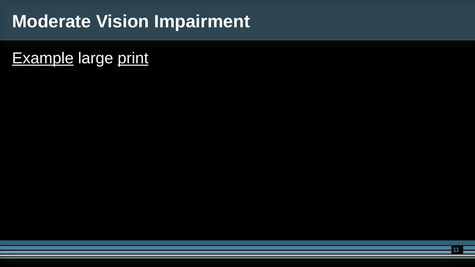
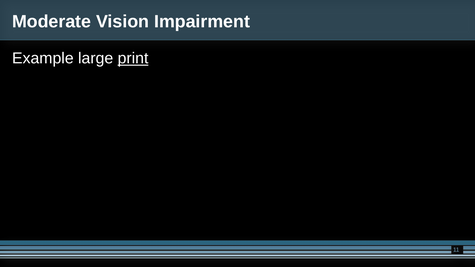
Example underline: present -> none
